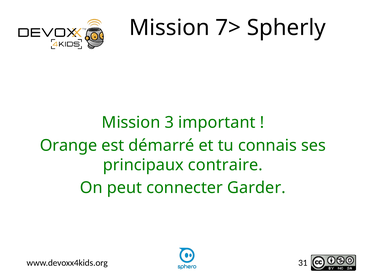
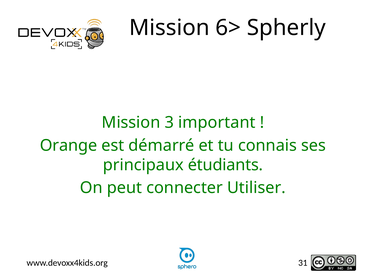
7>: 7> -> 6>
contraire: contraire -> étudiants
Garder: Garder -> Utiliser
